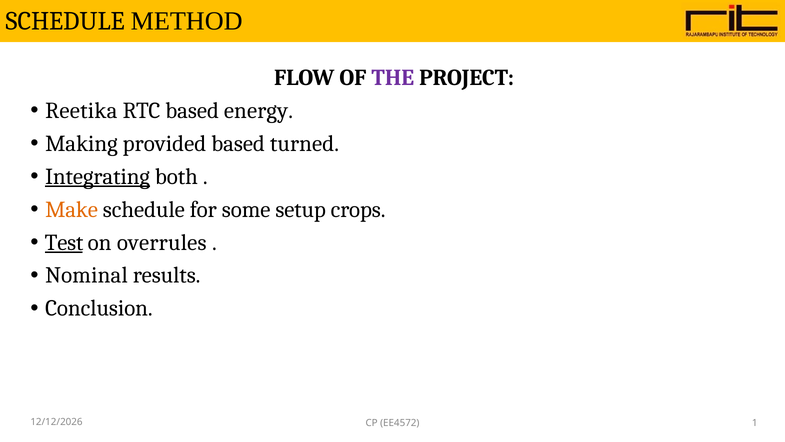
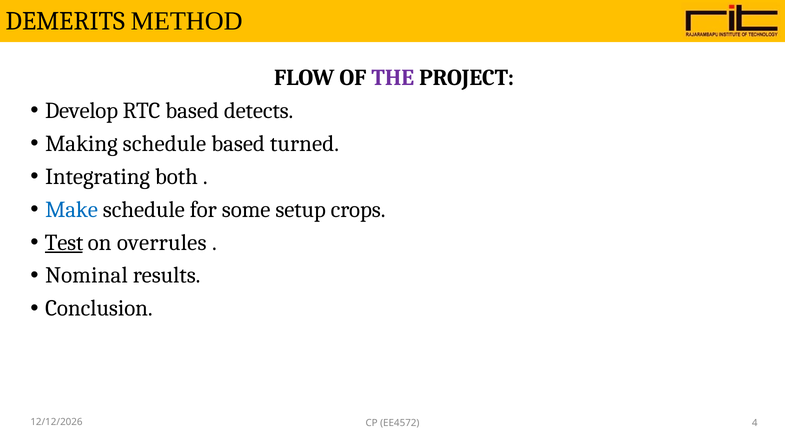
SCHEDULE at (65, 21): SCHEDULE -> DEMERITS
Reetika: Reetika -> Develop
energy: energy -> detects
Making provided: provided -> schedule
Integrating underline: present -> none
Make colour: orange -> blue
1: 1 -> 4
